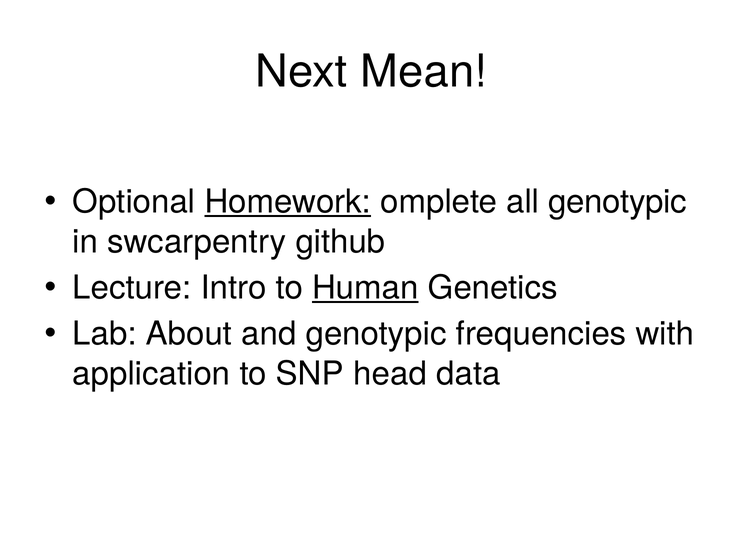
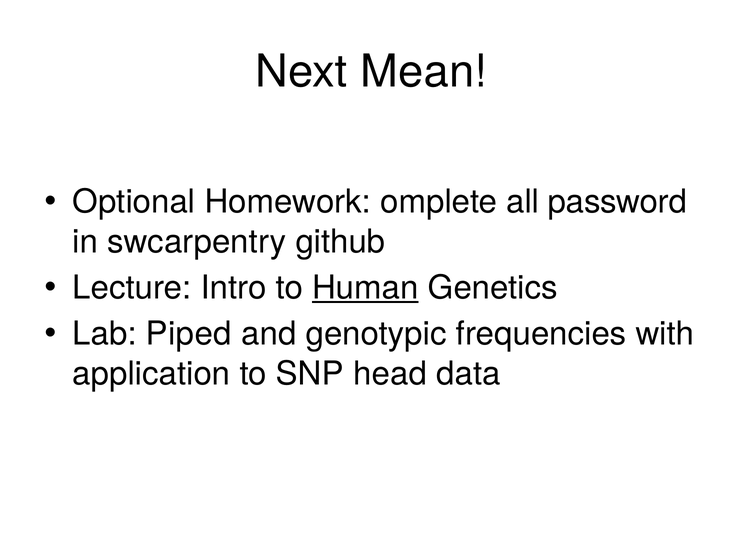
Homework underline: present -> none
all genotypic: genotypic -> password
About: About -> Piped
